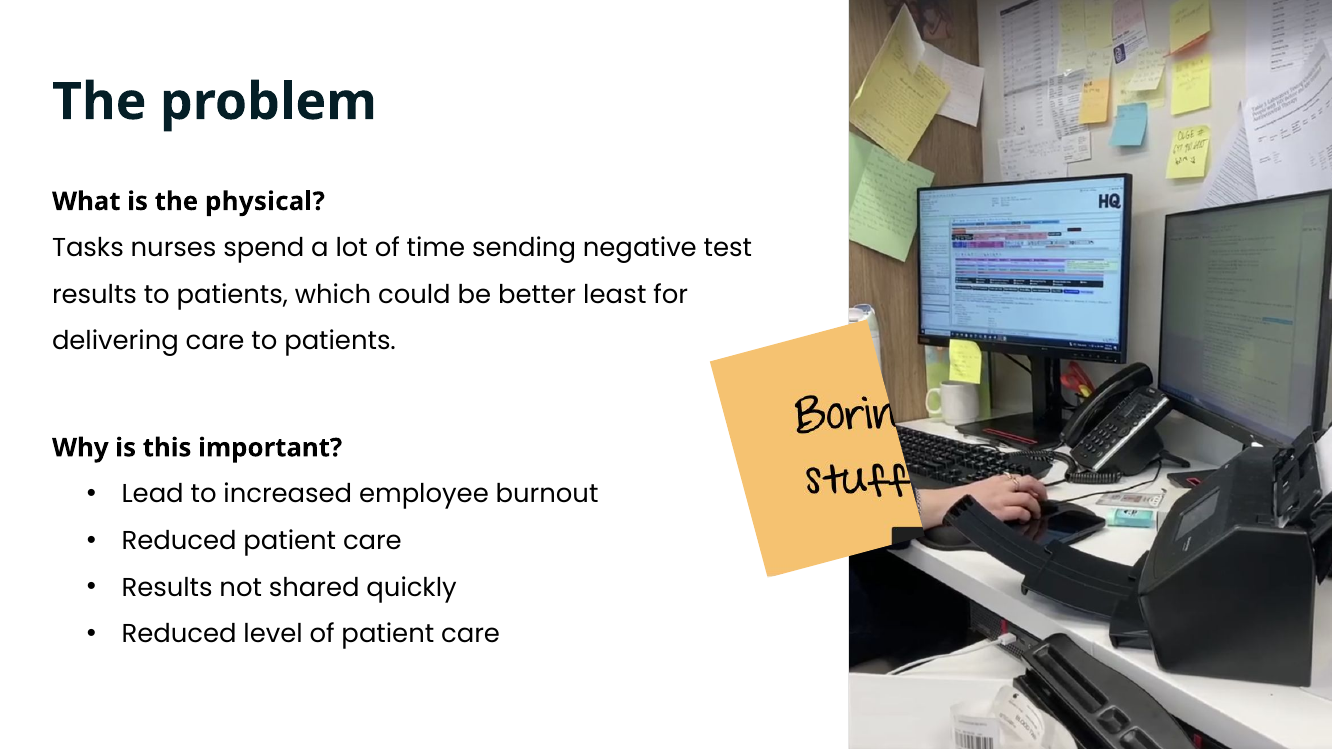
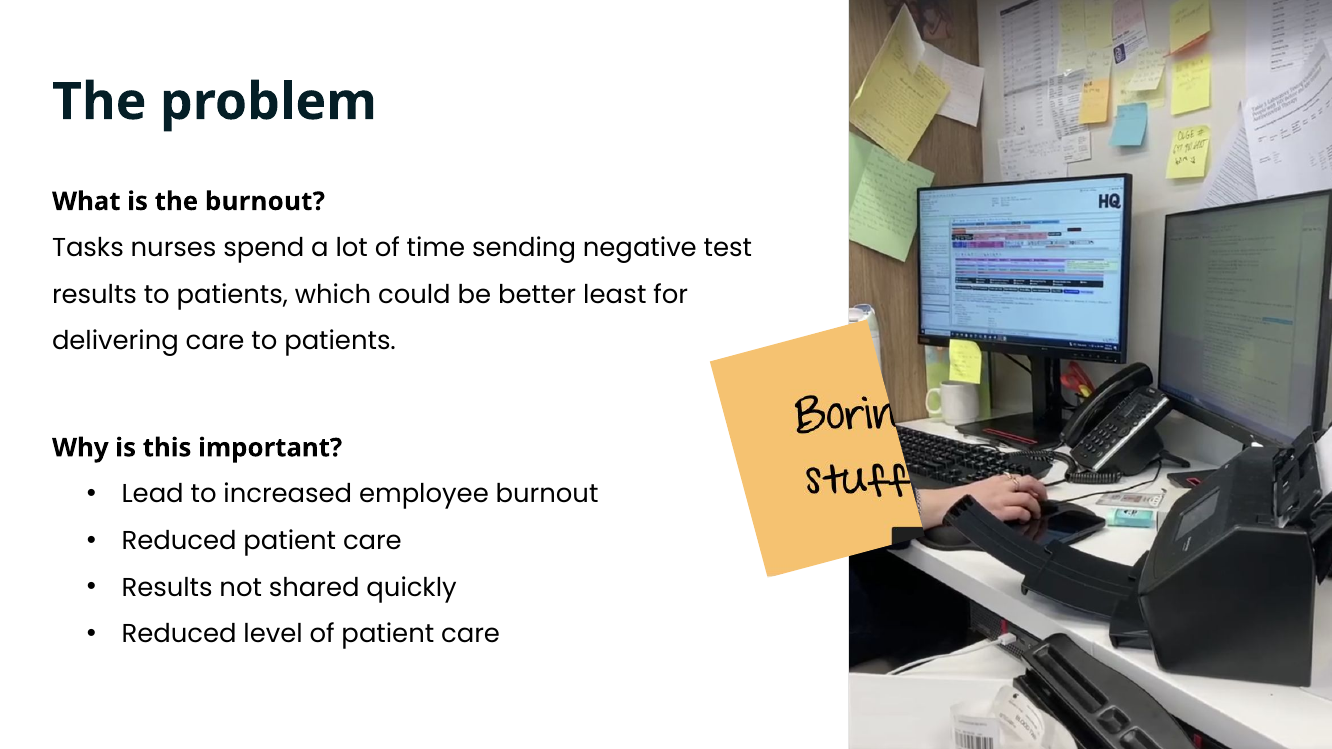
the physical: physical -> burnout
